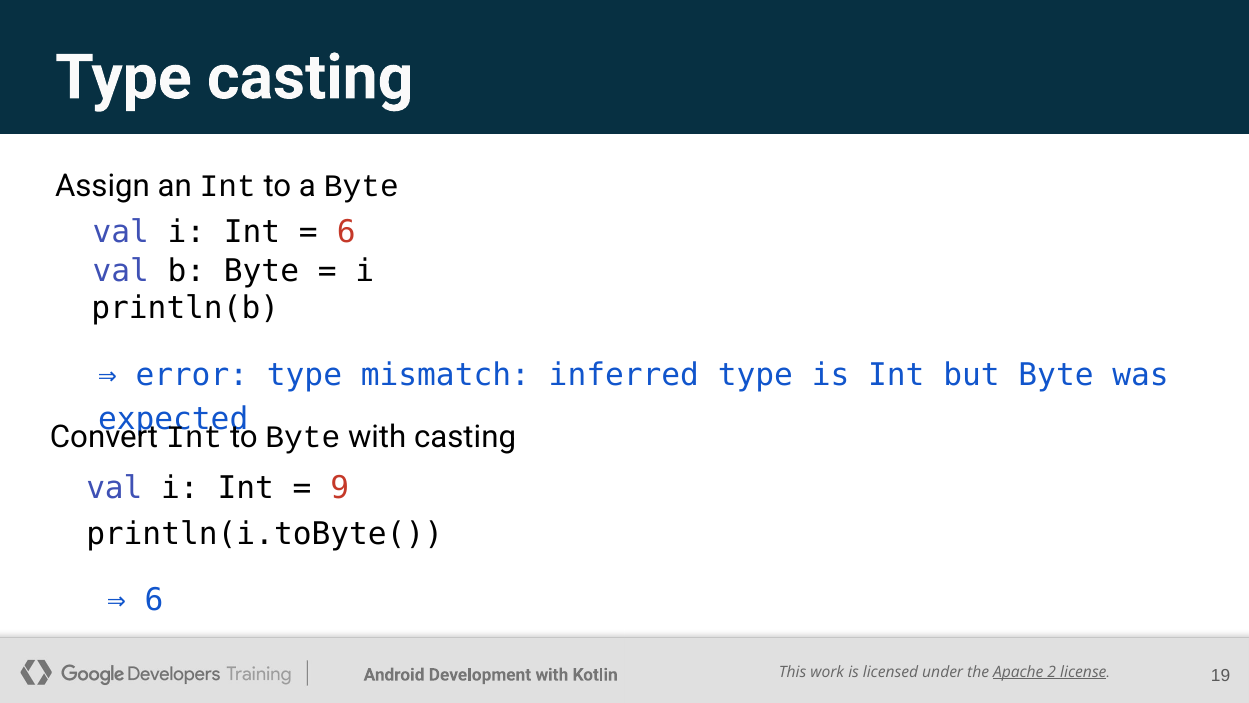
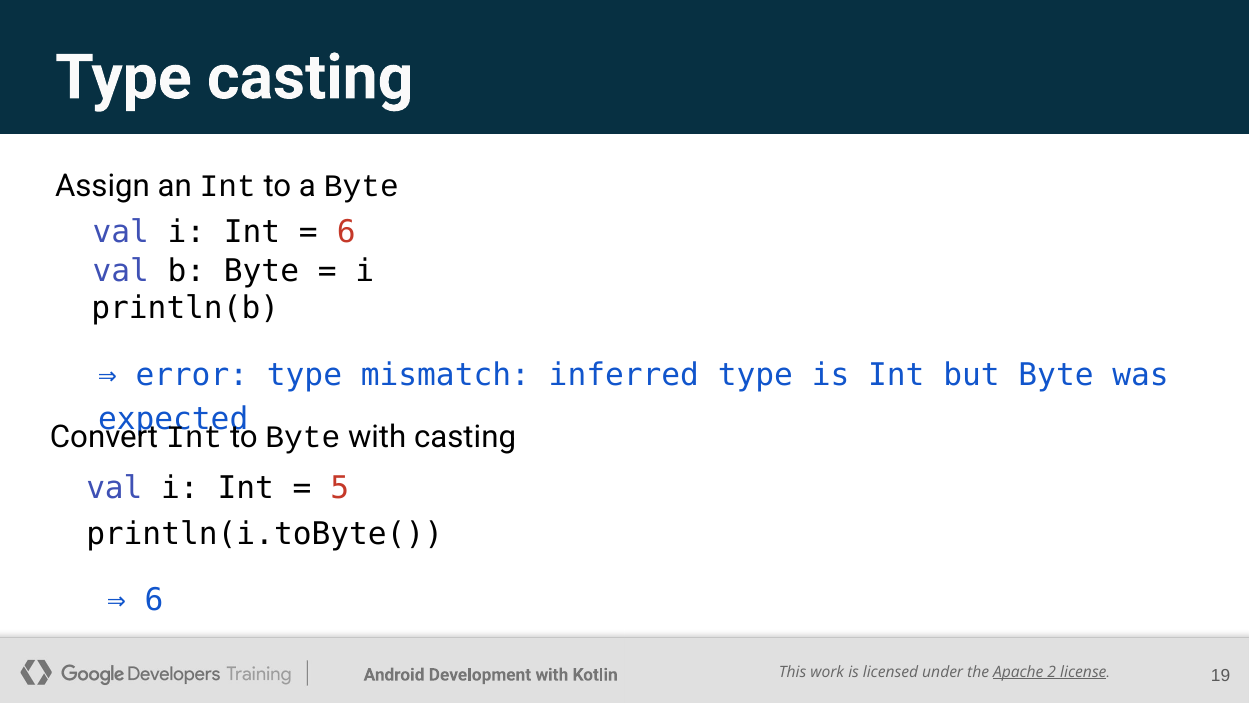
9: 9 -> 5
